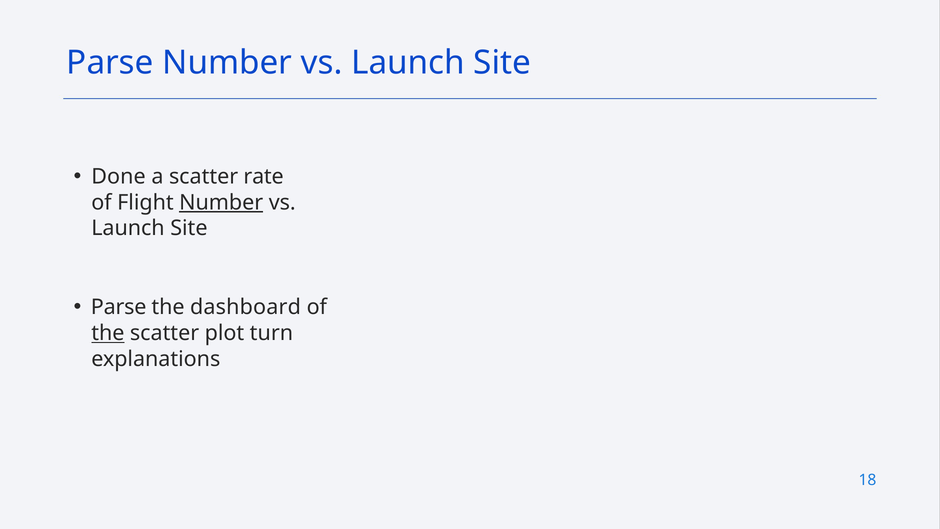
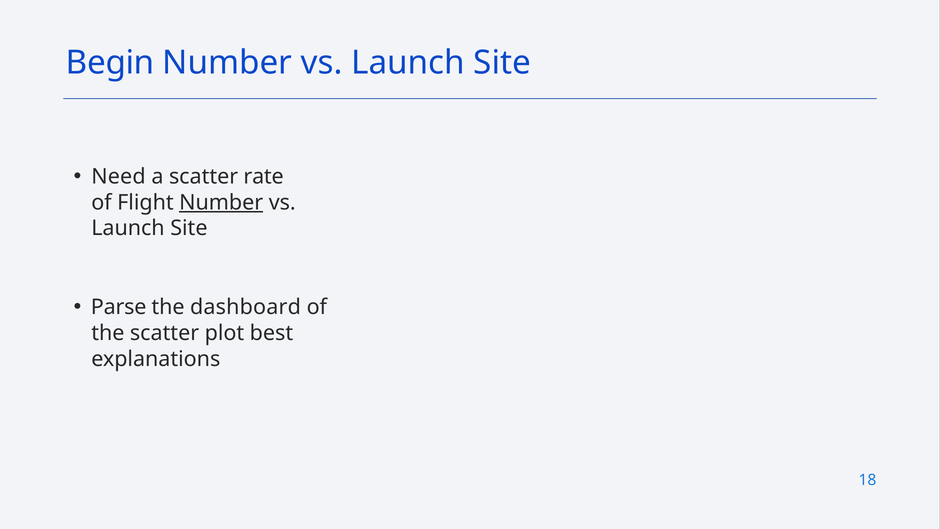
Parse at (110, 63): Parse -> Begin
Done: Done -> Need
the at (108, 333) underline: present -> none
turn: turn -> best
